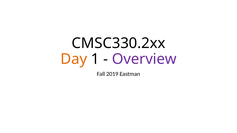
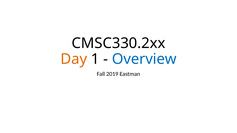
Overview colour: purple -> blue
